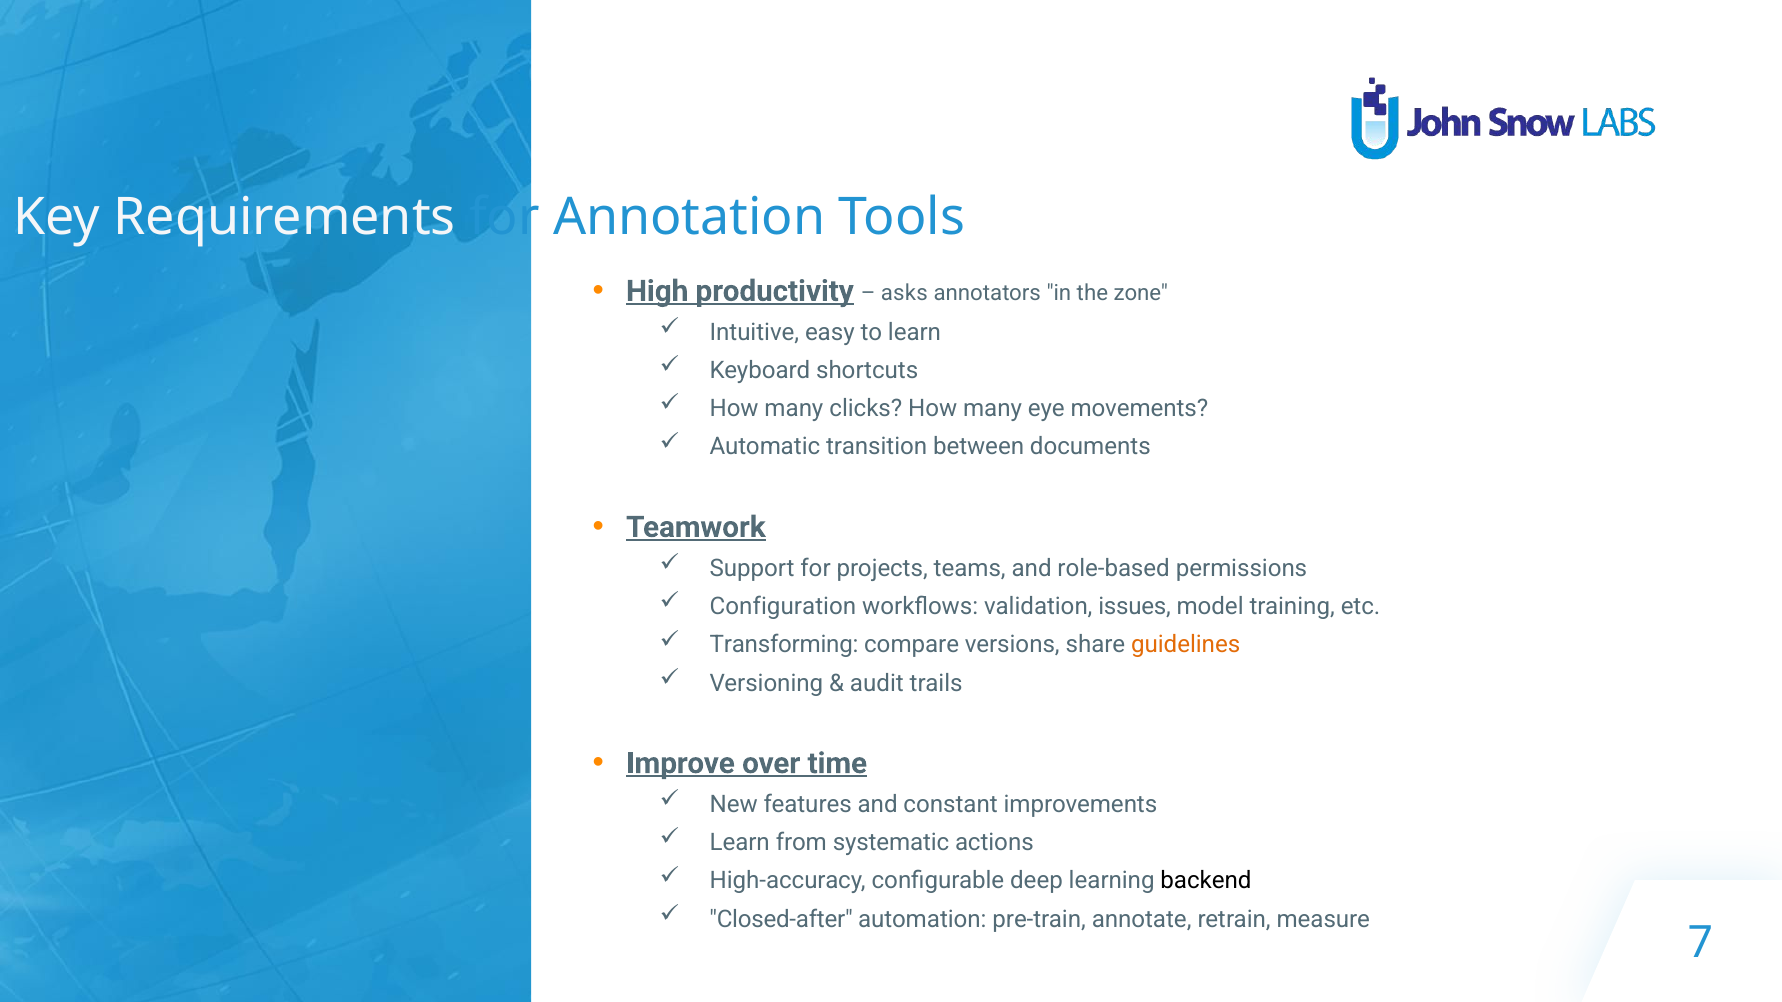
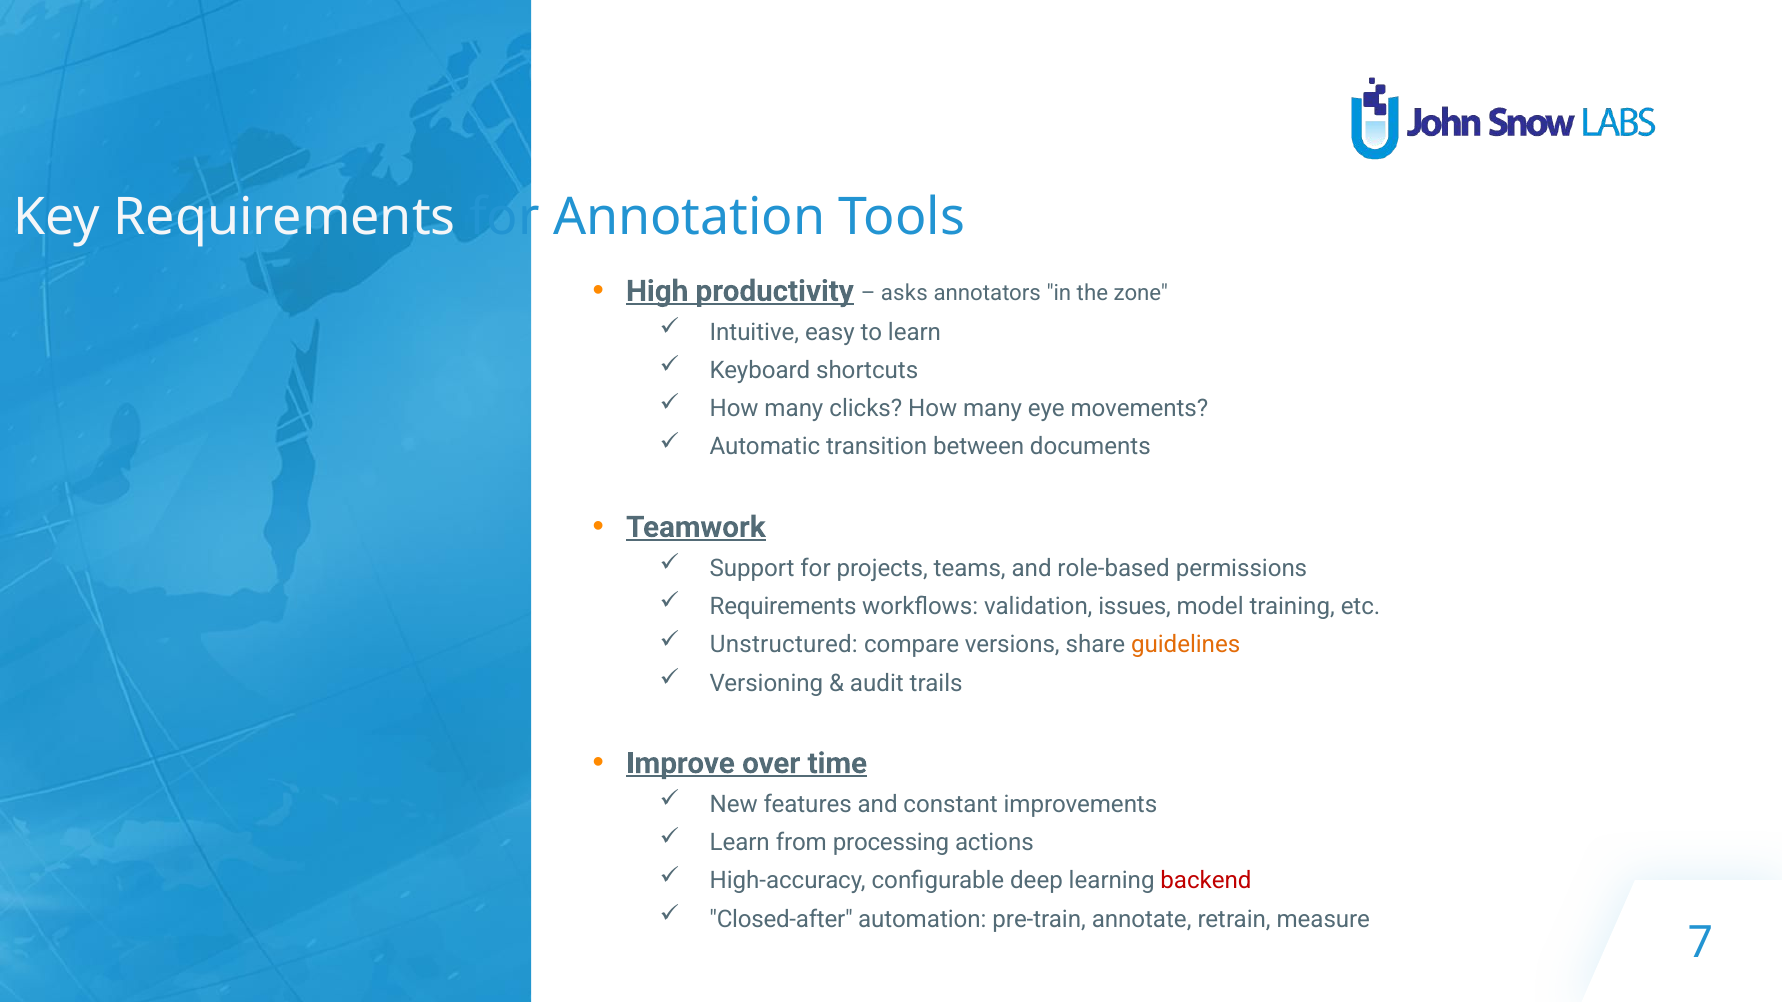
Configuration at (783, 607): Configuration -> Requirements
Transforming: Transforming -> Unstructured
systematic: systematic -> processing
backend colour: black -> red
